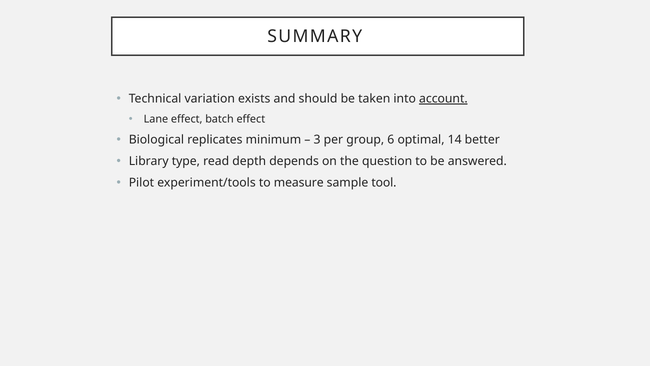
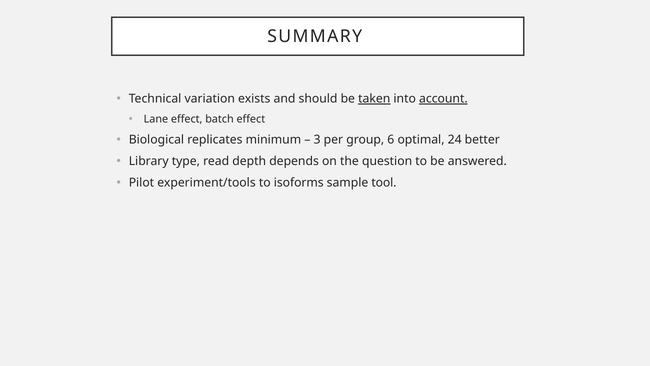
taken underline: none -> present
14: 14 -> 24
measure: measure -> isoforms
